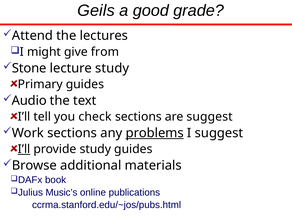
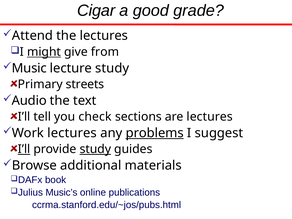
Geils: Geils -> Cigar
might underline: none -> present
Stone: Stone -> Music
Primary guides: guides -> streets
are suggest: suggest -> lectures
Work sections: sections -> lectures
study at (95, 149) underline: none -> present
